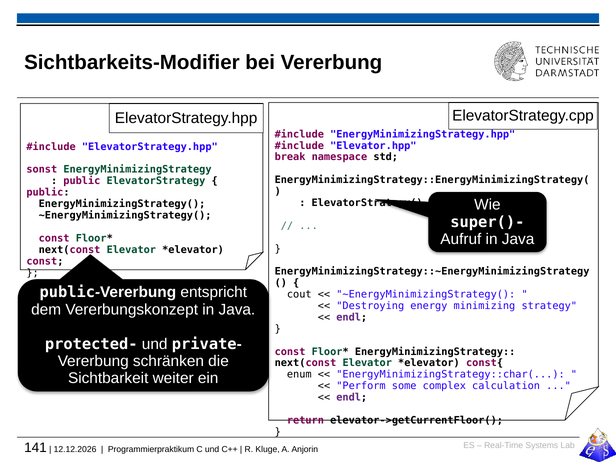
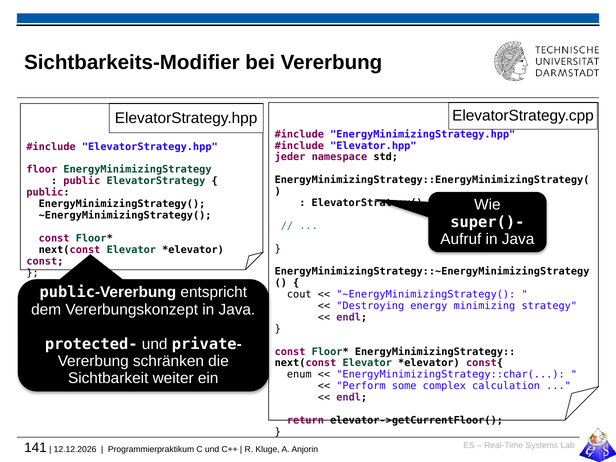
break: break -> jeder
sonst: sonst -> floor
